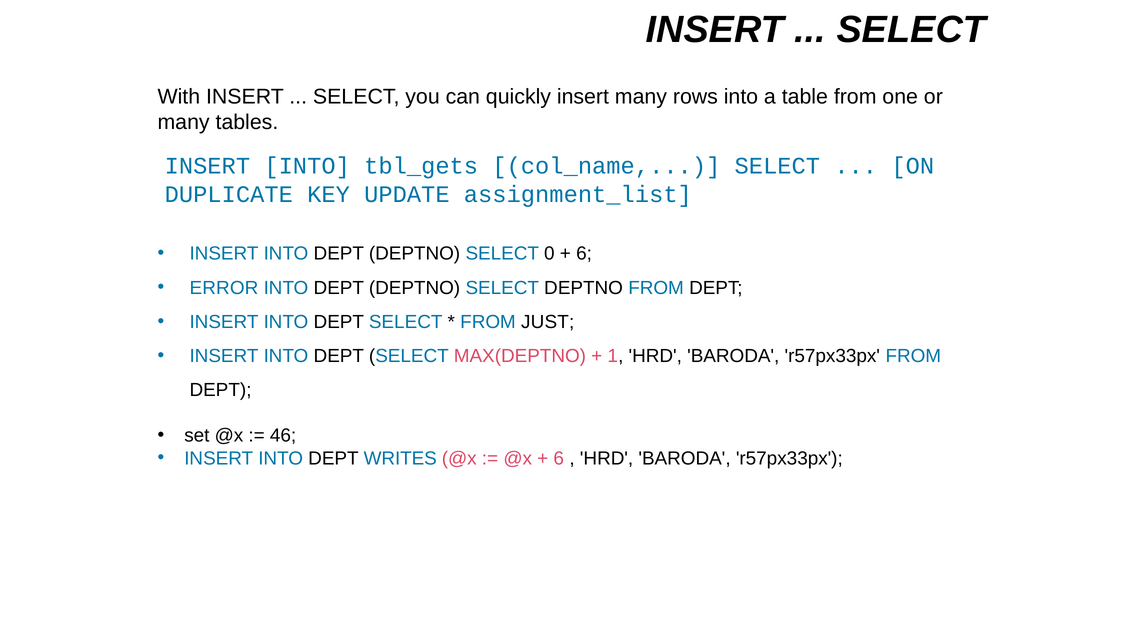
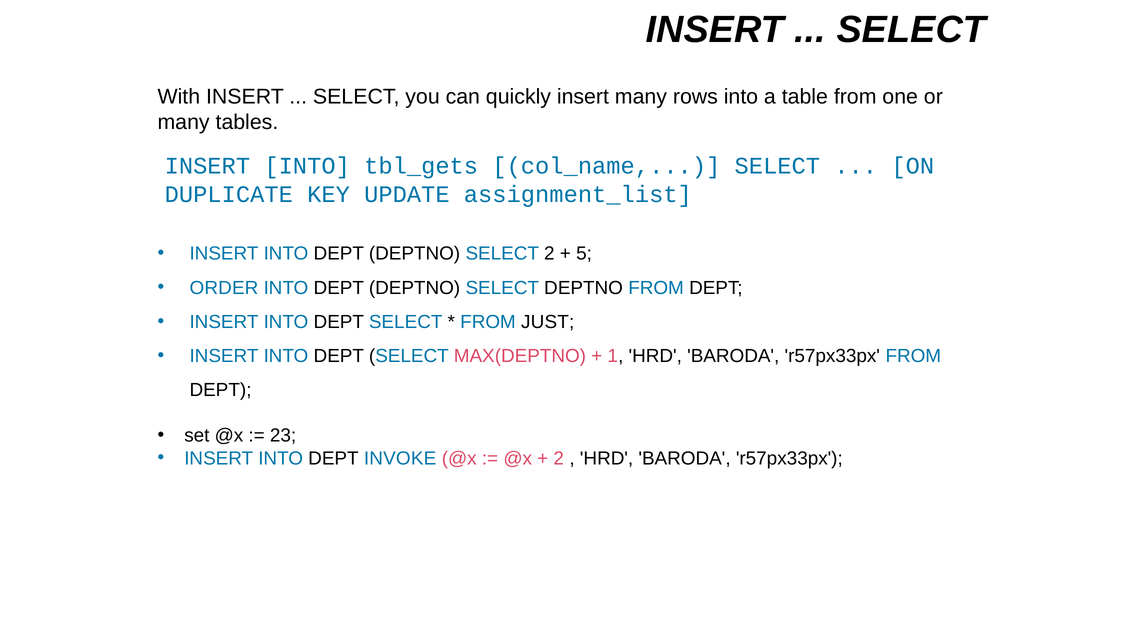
SELECT 0: 0 -> 2
6 at (584, 254): 6 -> 5
ERROR: ERROR -> ORDER
46: 46 -> 23
WRITES: WRITES -> INVOKE
6 at (559, 458): 6 -> 2
